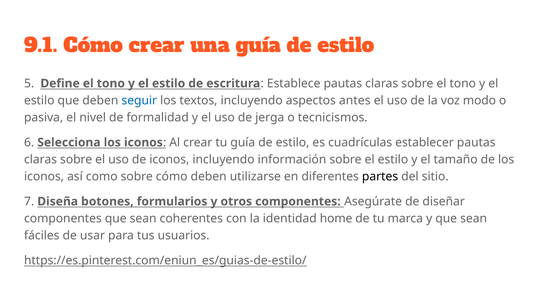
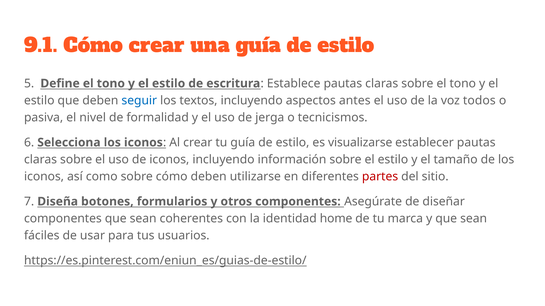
modo: modo -> todos
cuadrículas: cuadrículas -> visualizarse
partes colour: black -> red
